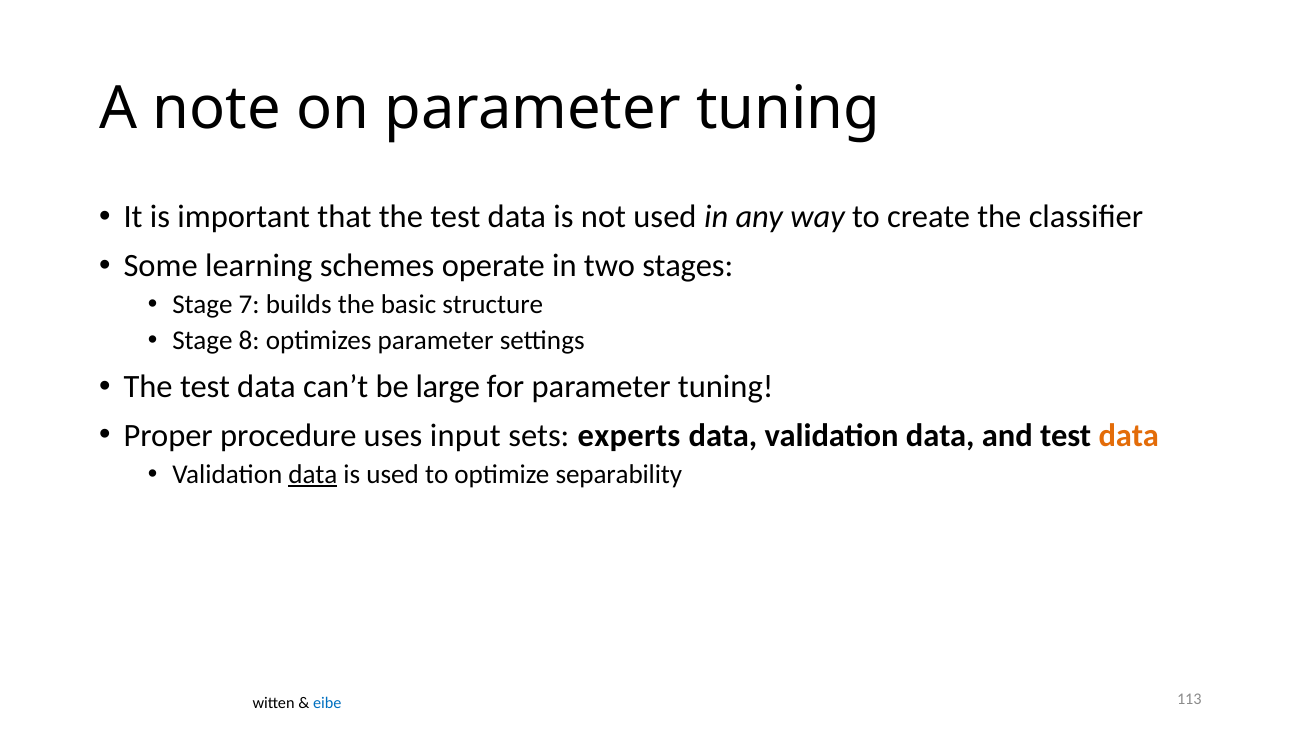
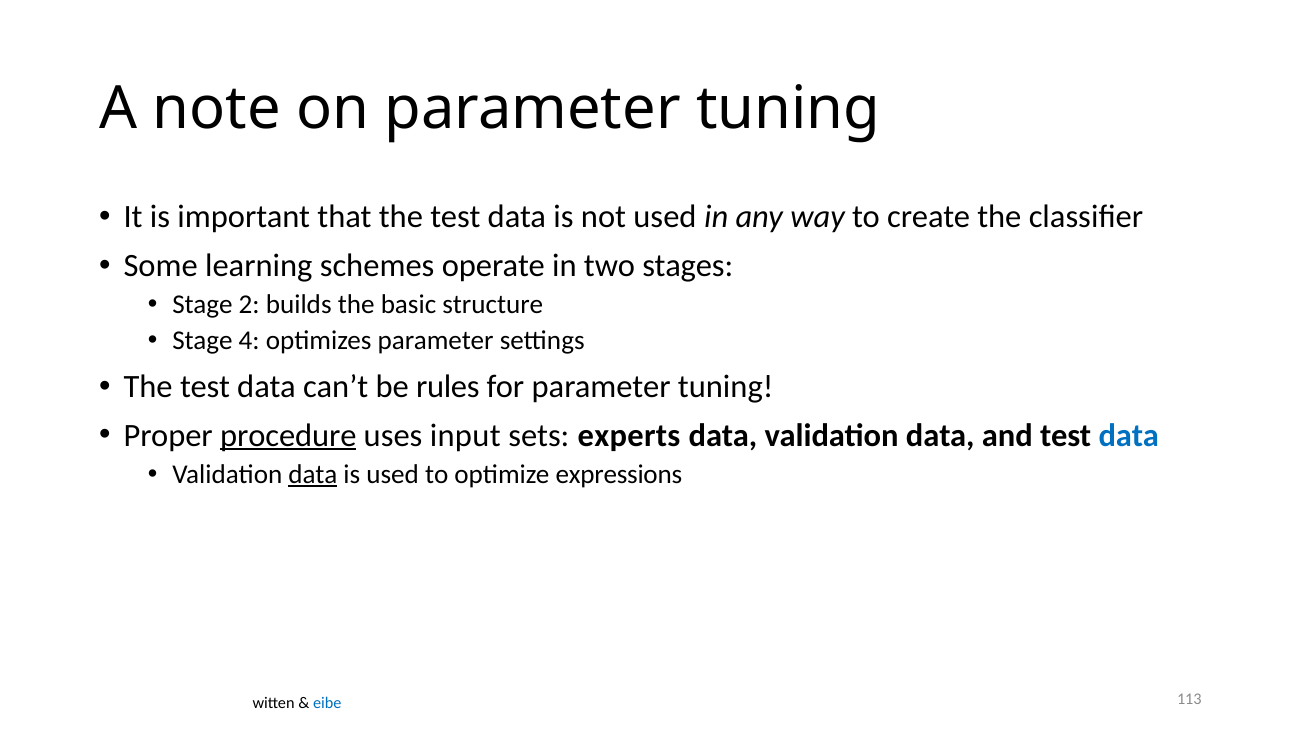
7: 7 -> 2
8: 8 -> 4
large: large -> rules
procedure underline: none -> present
data at (1129, 435) colour: orange -> blue
separability: separability -> expressions
